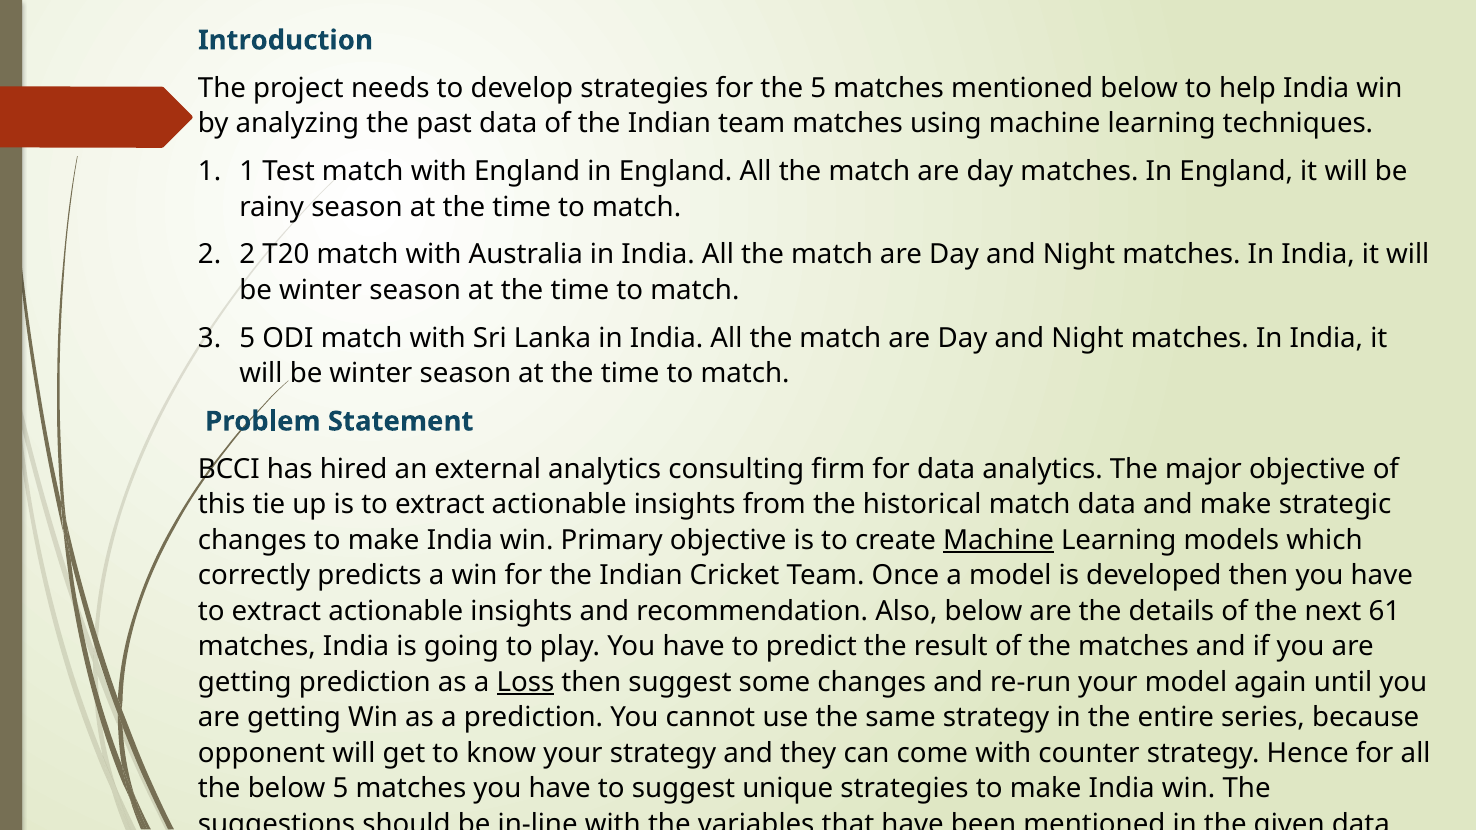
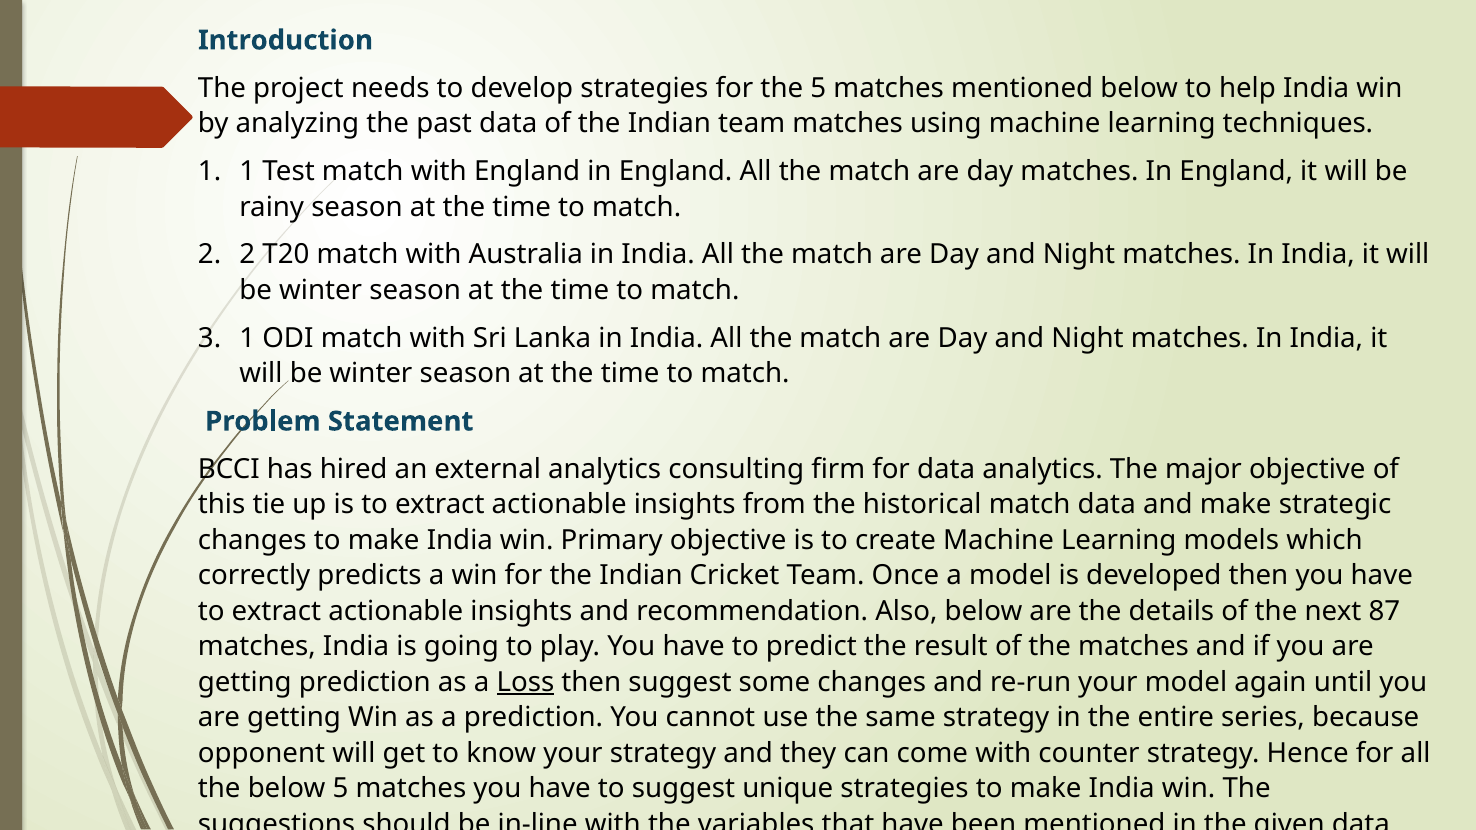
5 at (247, 338): 5 -> 1
Machine at (999, 540) underline: present -> none
61: 61 -> 87
